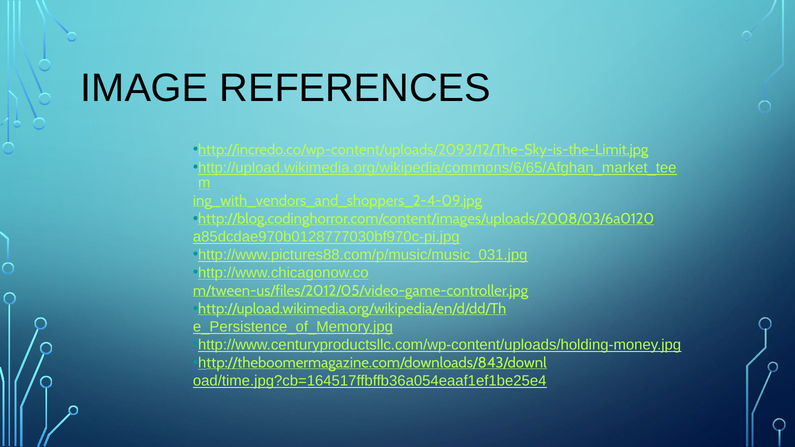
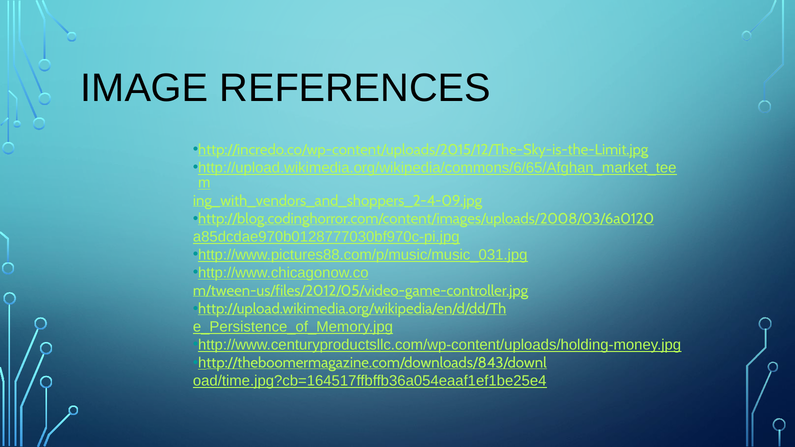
http://incredo.co/wp-content/uploads/2093/12/The-Sky-is-the-Limit.jpg: http://incredo.co/wp-content/uploads/2093/12/The-Sky-is-the-Limit.jpg -> http://incredo.co/wp-content/uploads/2015/12/The-Sky-is-the-Limit.jpg
